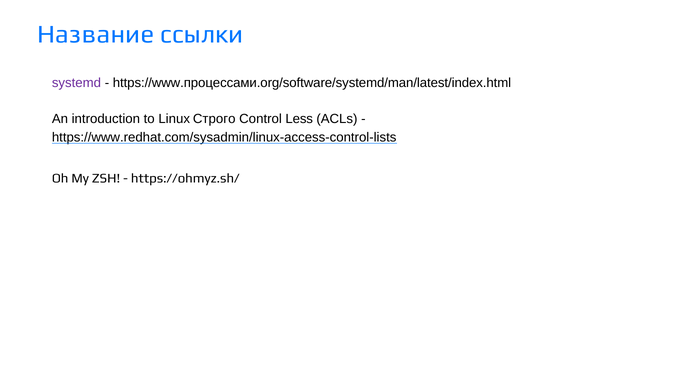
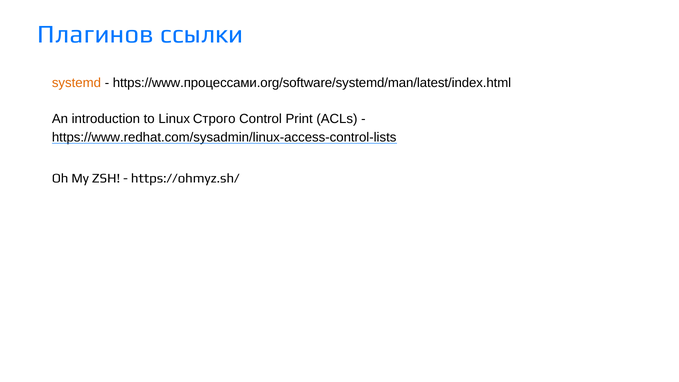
Название: Название -> Плагинов
systemd colour: purple -> orange
Less: Less -> Print
